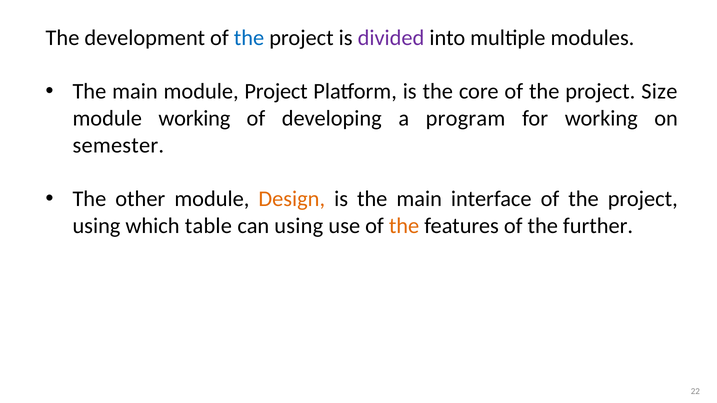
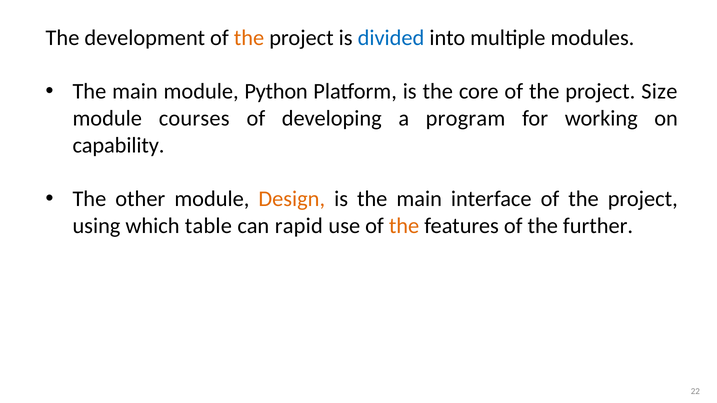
the at (249, 38) colour: blue -> orange
divided colour: purple -> blue
module Project: Project -> Python
module working: working -> courses
semester: semester -> capability
can using: using -> rapid
